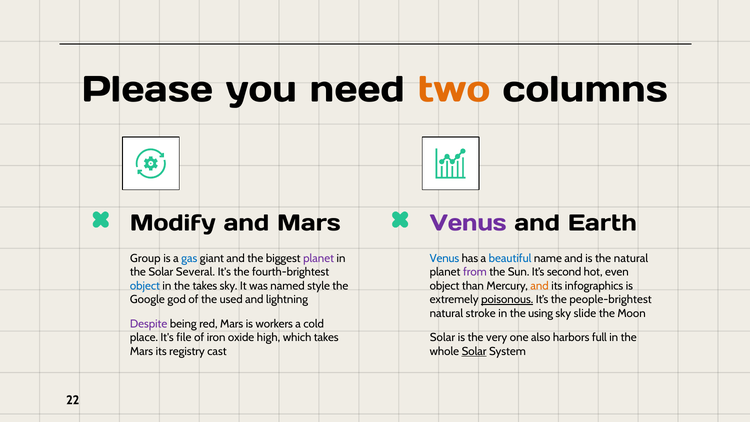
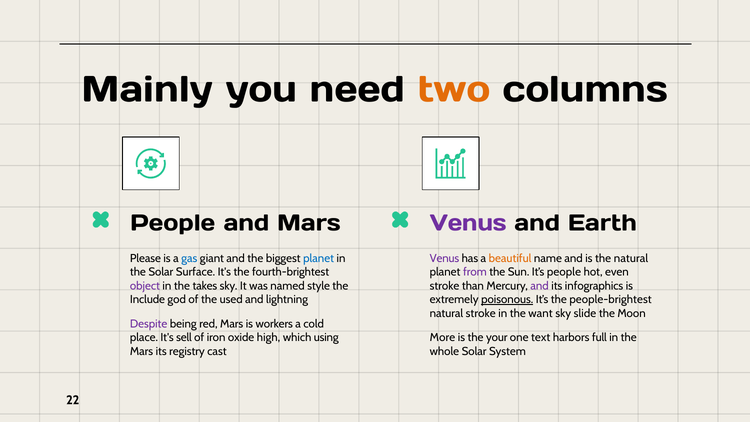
Please: Please -> Mainly
Modify at (173, 223): Modify -> People
Group: Group -> Please
planet at (319, 258) colour: purple -> blue
Venus at (444, 258) colour: blue -> purple
beautiful colour: blue -> orange
Several: Several -> Surface
It’s second: second -> people
object at (145, 286) colour: blue -> purple
object at (445, 286): object -> stroke
and at (540, 286) colour: orange -> purple
Google: Google -> Include
using: using -> want
file: file -> sell
which takes: takes -> using
Solar at (442, 337): Solar -> More
very: very -> your
also: also -> text
Solar at (474, 351) underline: present -> none
